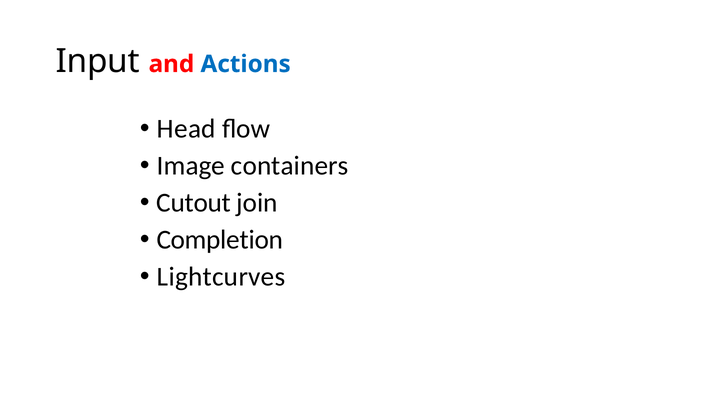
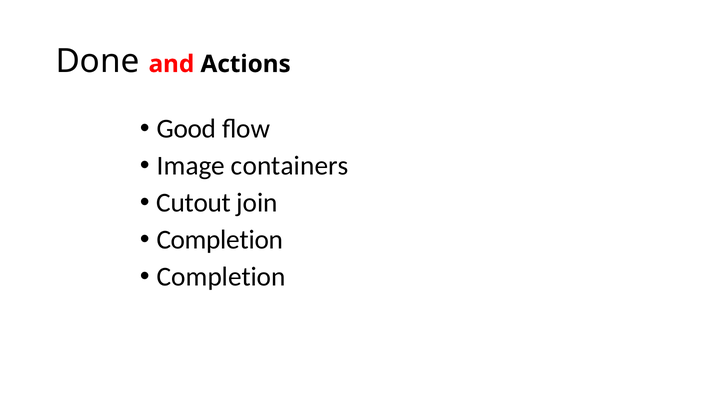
Input: Input -> Done
Actions colour: blue -> black
Head: Head -> Good
Lightcurves at (221, 277): Lightcurves -> Completion
